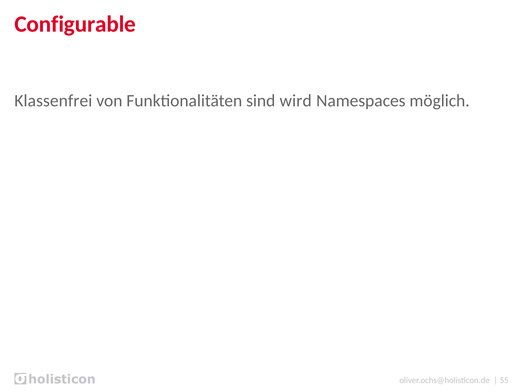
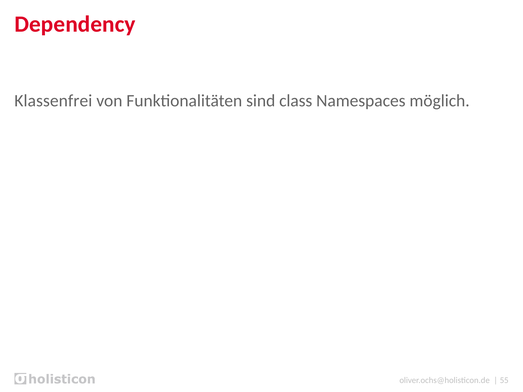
Configurable: Configurable -> Dependency
wird: wird -> class
